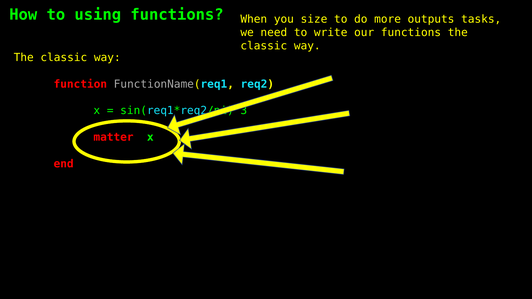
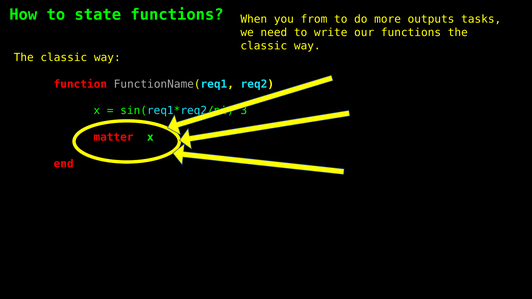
using: using -> state
size: size -> from
